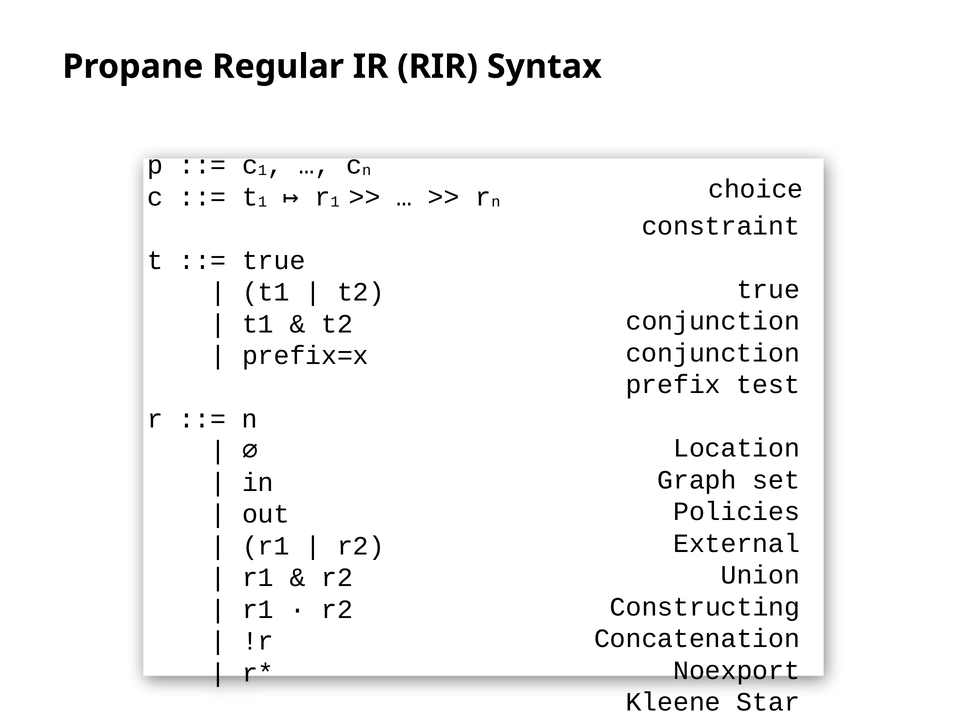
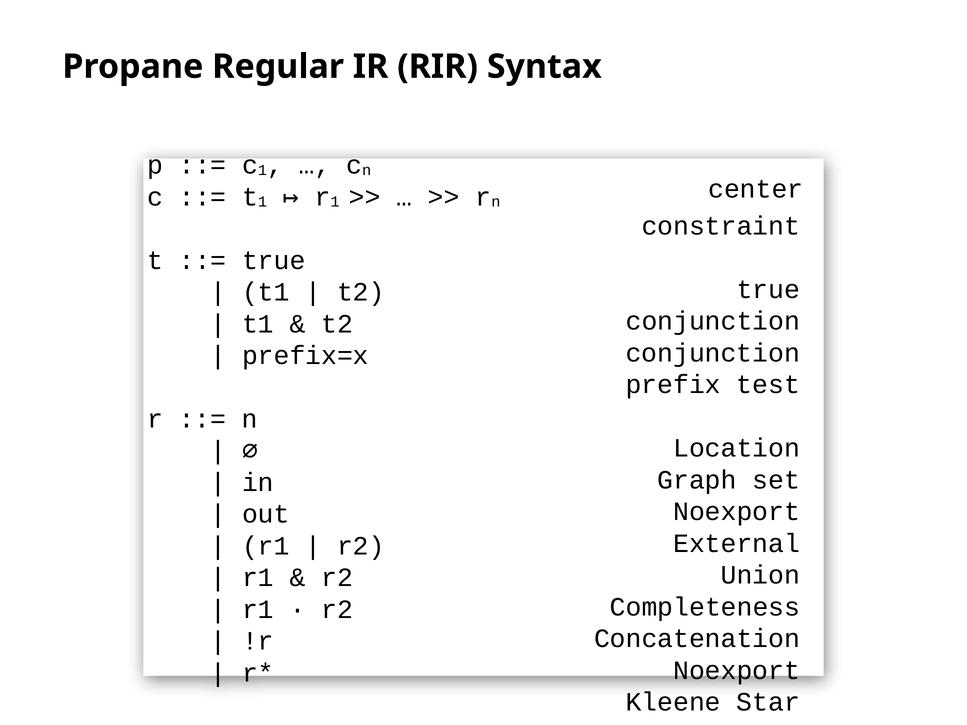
choice: choice -> center
Policies at (737, 512): Policies -> Noexport
Constructing: Constructing -> Completeness
